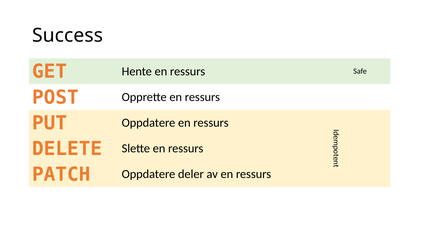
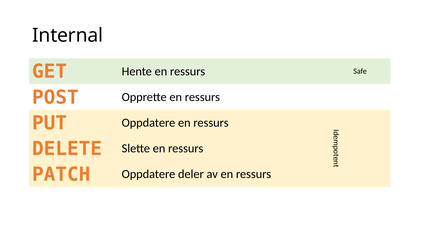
Success: Success -> Internal
